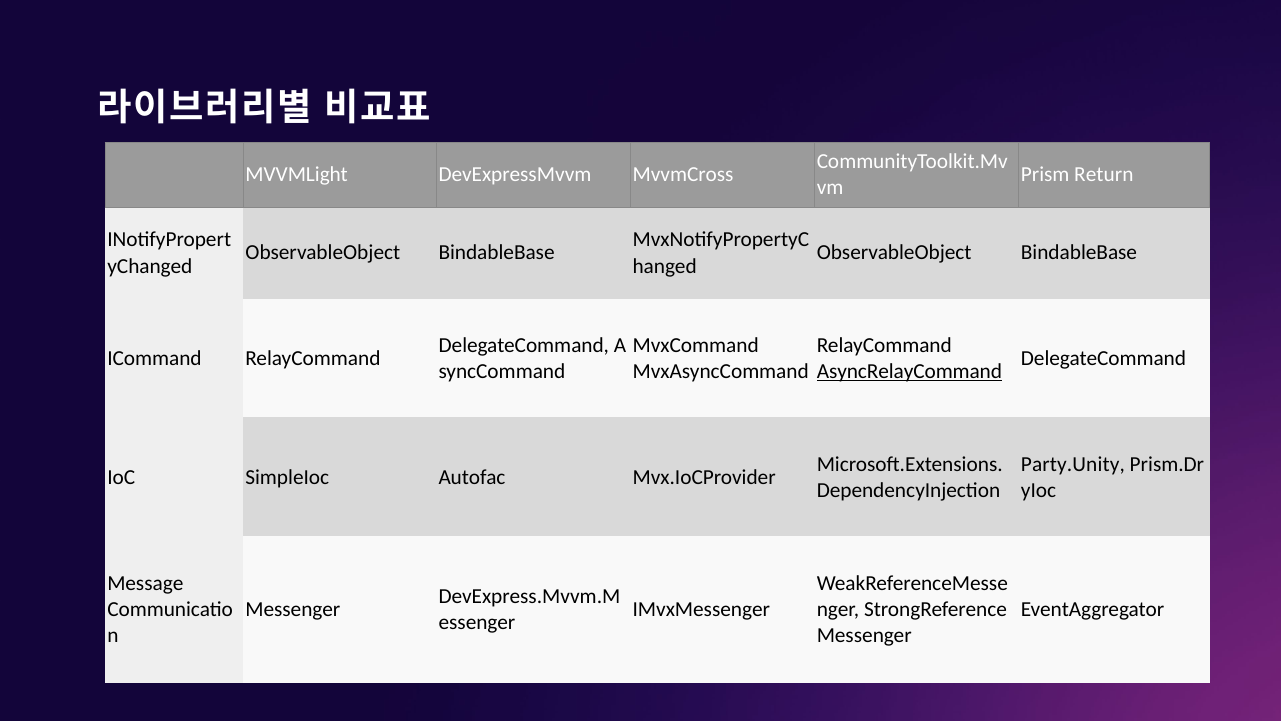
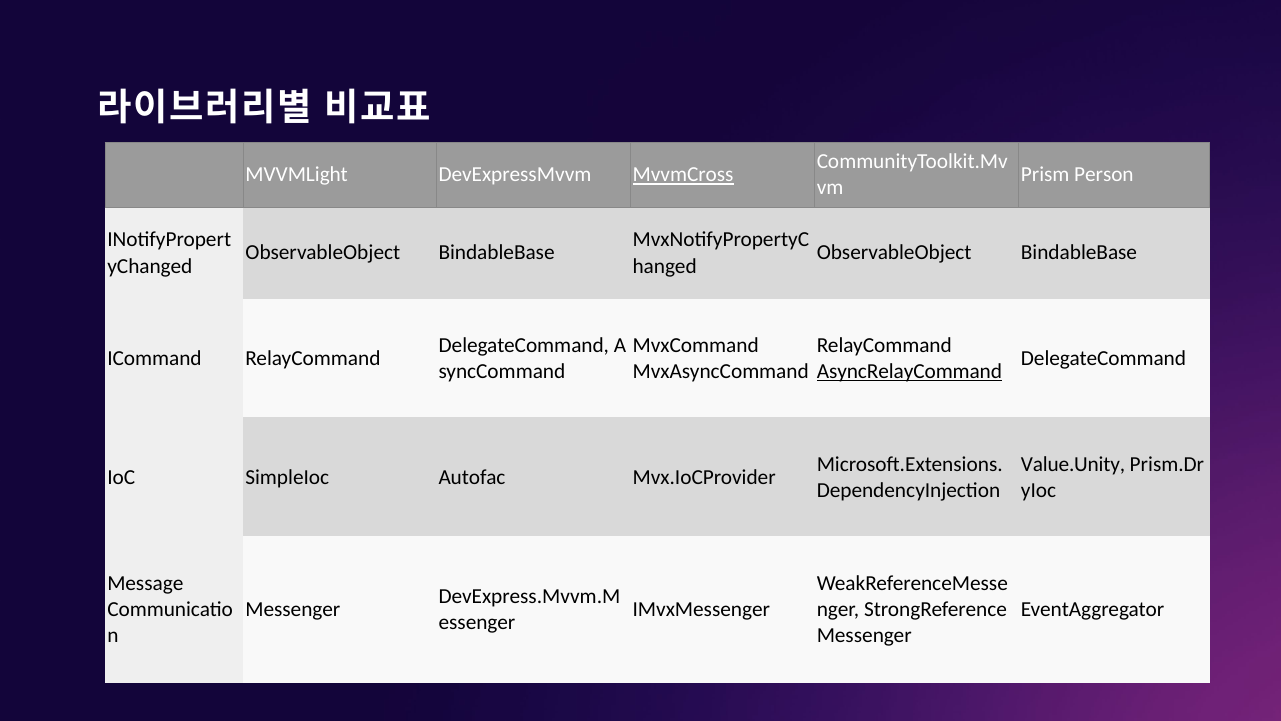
MvvmCross underline: none -> present
Return: Return -> Person
Party.Unity: Party.Unity -> Value.Unity
